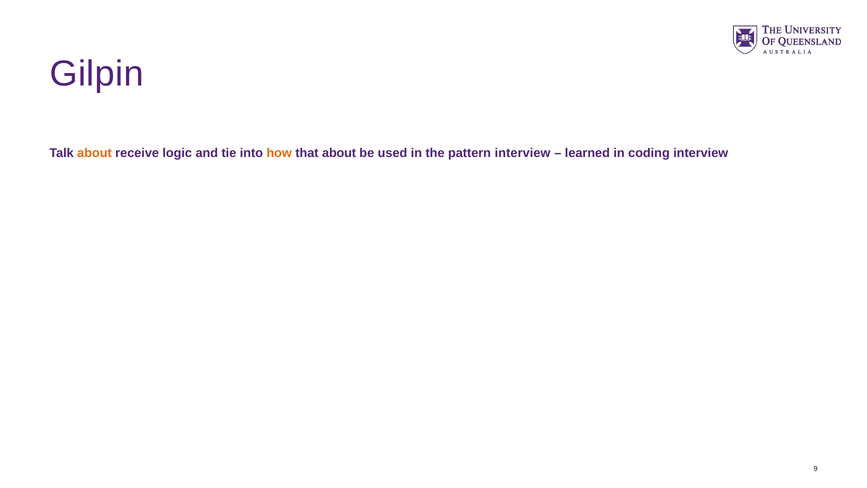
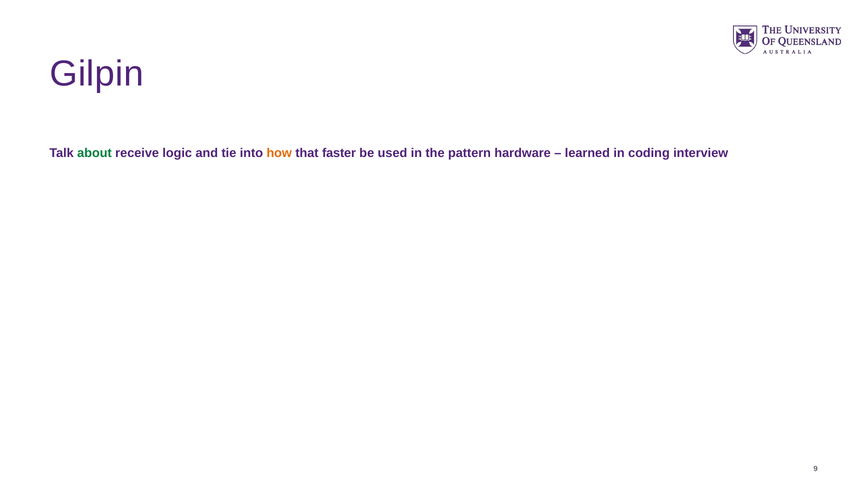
about at (94, 153) colour: orange -> green
that about: about -> faster
pattern interview: interview -> hardware
